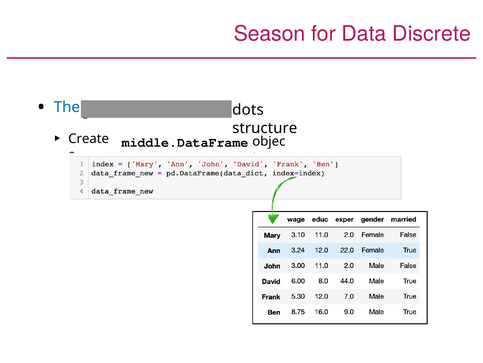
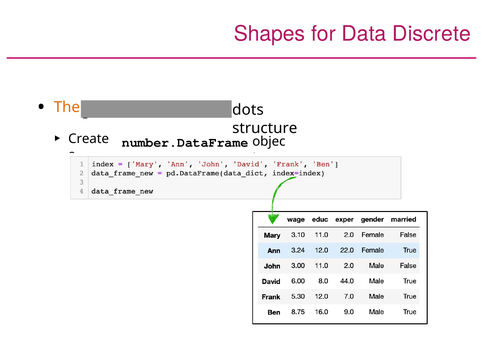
Season: Season -> Shapes
The colour: blue -> orange
middle.DataFrame: middle.DataFrame -> number.DataFrame
